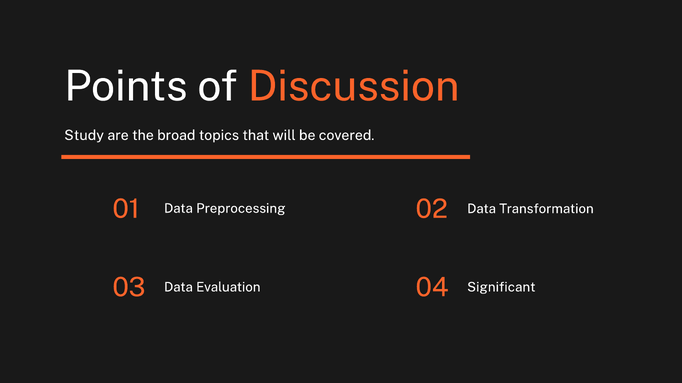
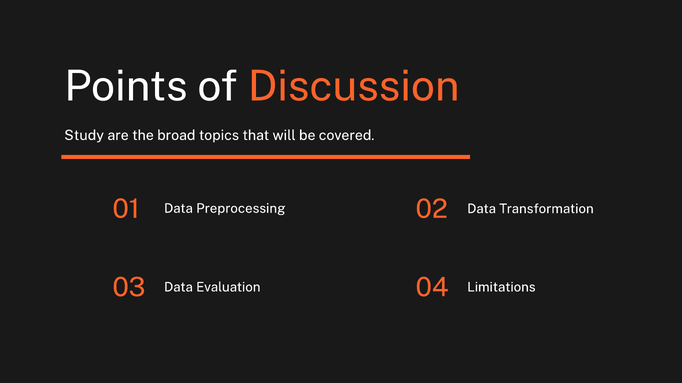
Significant: Significant -> Limitations
